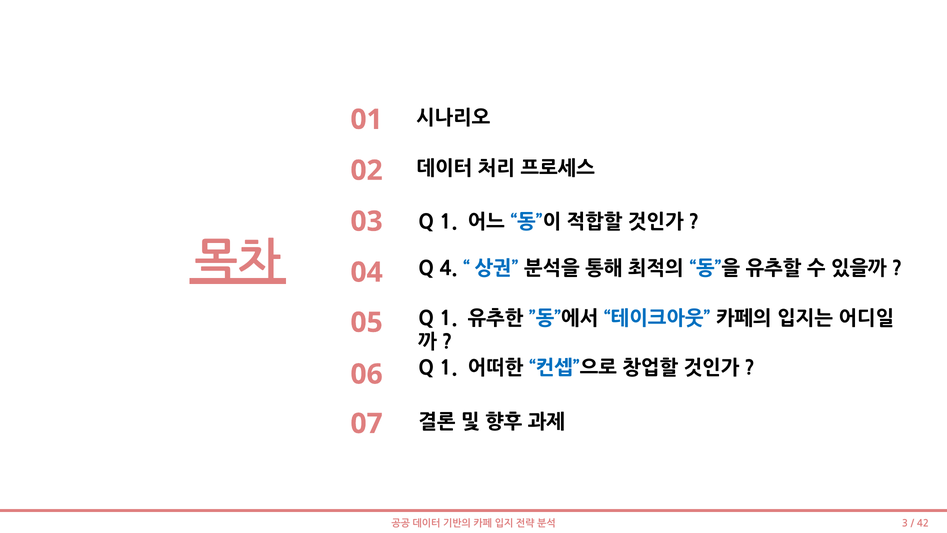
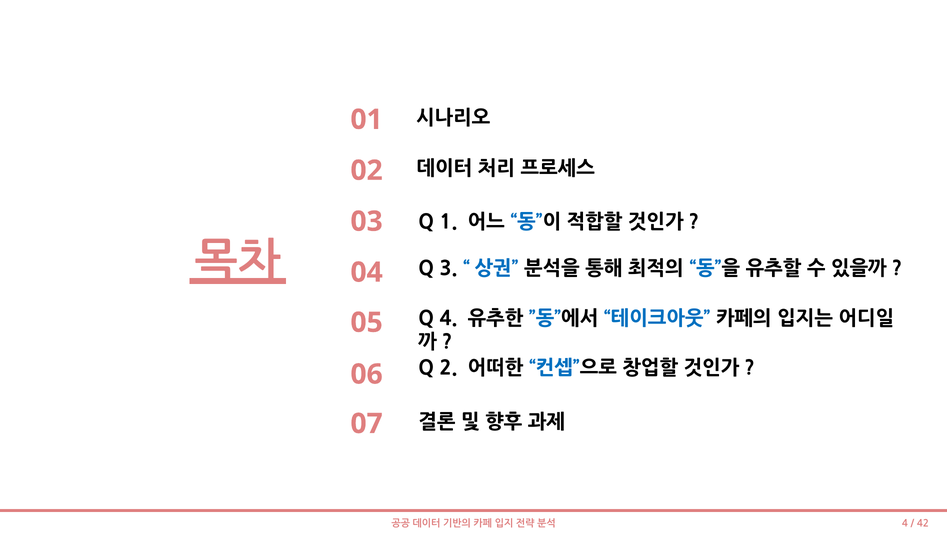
4: 4 -> 3
05 Q 1: 1 -> 4
1 at (449, 368): 1 -> 2
3 at (905, 523): 3 -> 4
